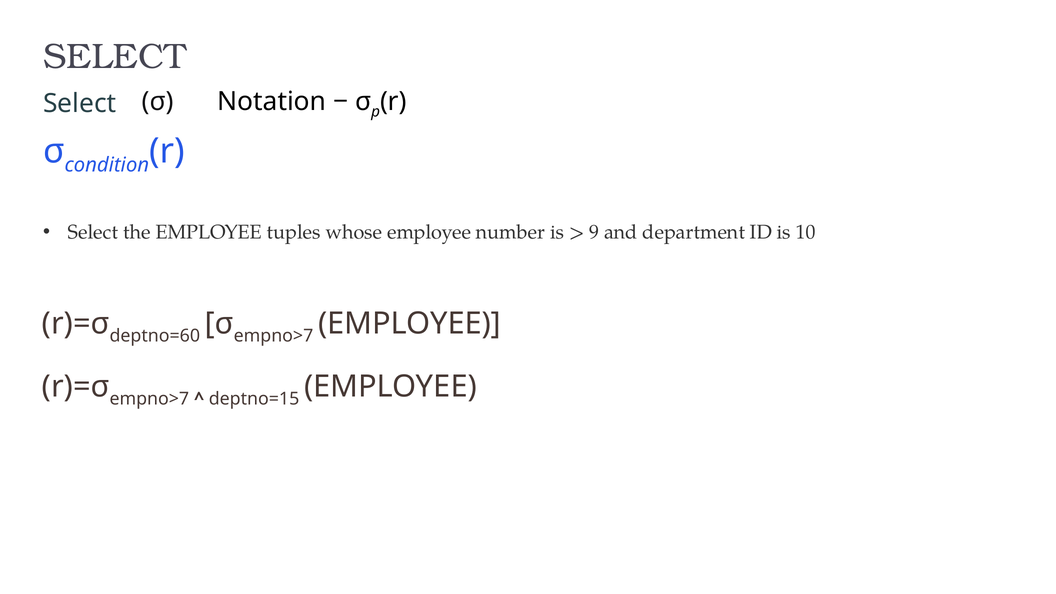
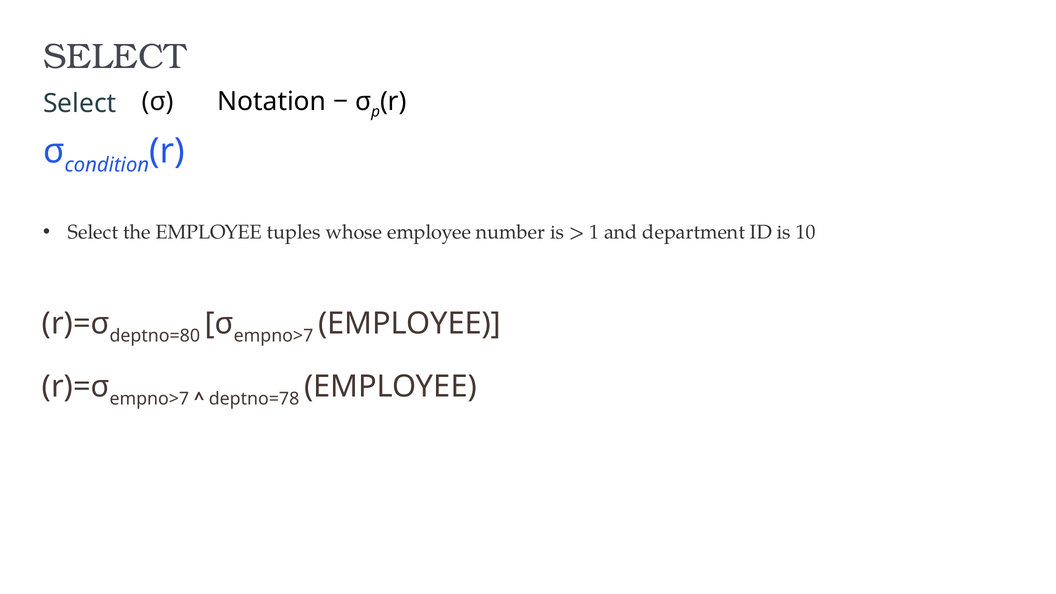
9: 9 -> 1
deptno=60: deptno=60 -> deptno=80
deptno=15: deptno=15 -> deptno=78
